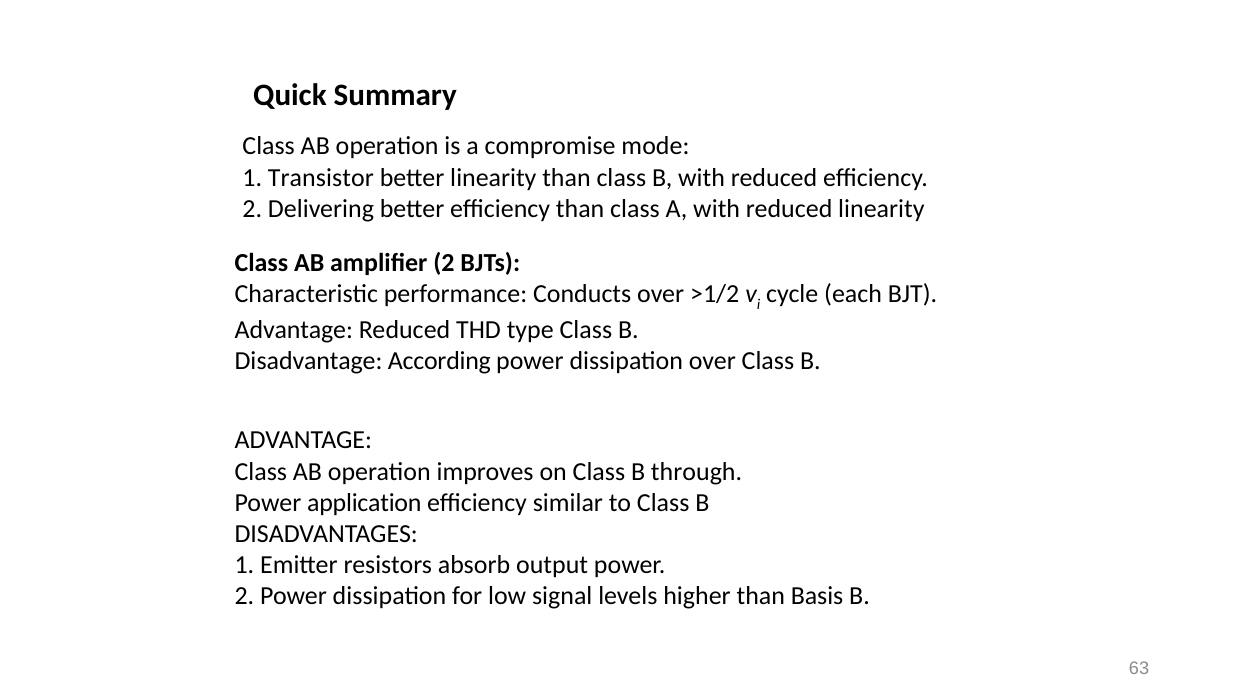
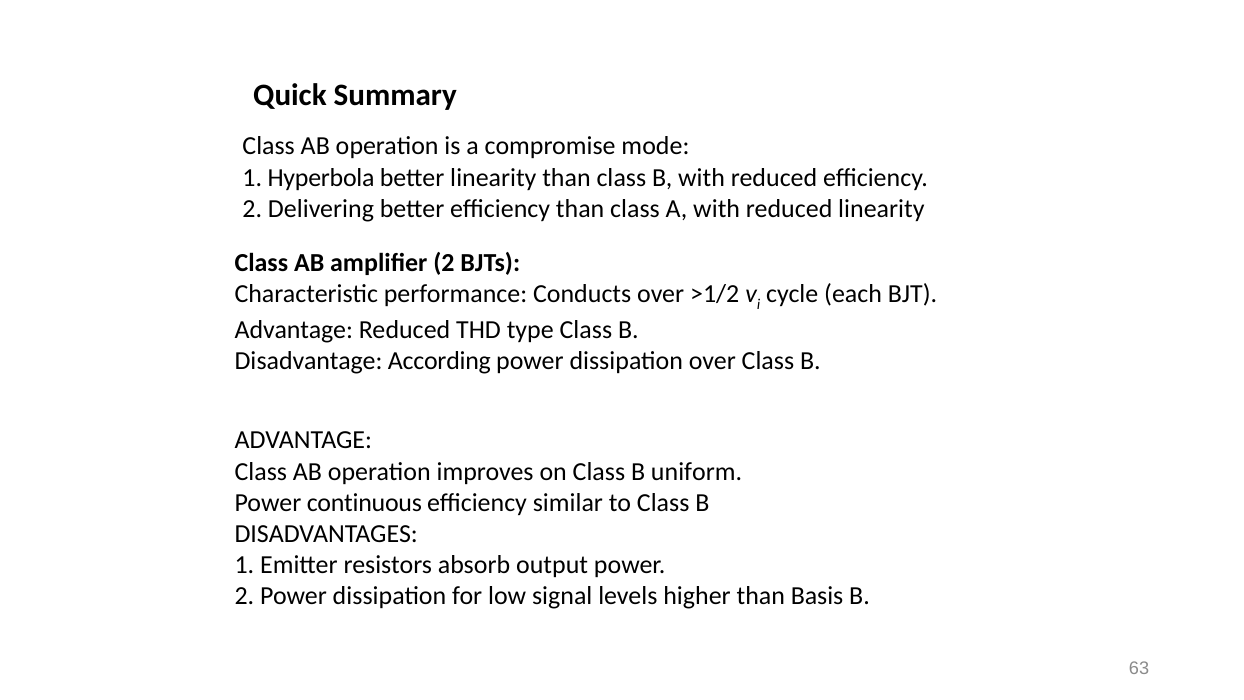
Transistor: Transistor -> Hyperbola
through: through -> uniform
application: application -> continuous
